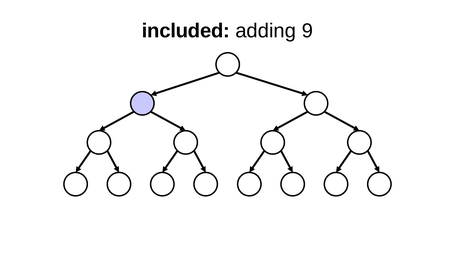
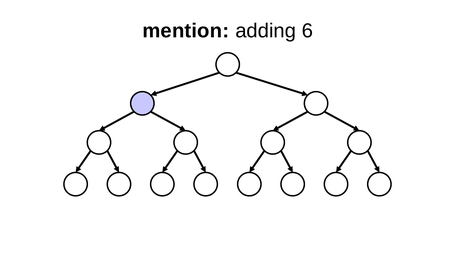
included: included -> mention
adding 9: 9 -> 6
